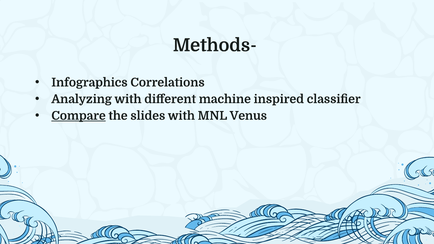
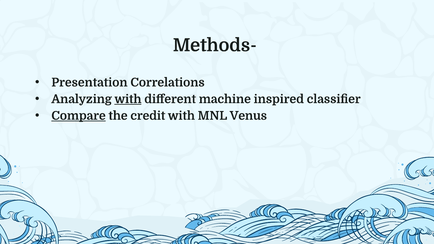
Infographics: Infographics -> Presentation
with at (128, 99) underline: none -> present
slides: slides -> credit
